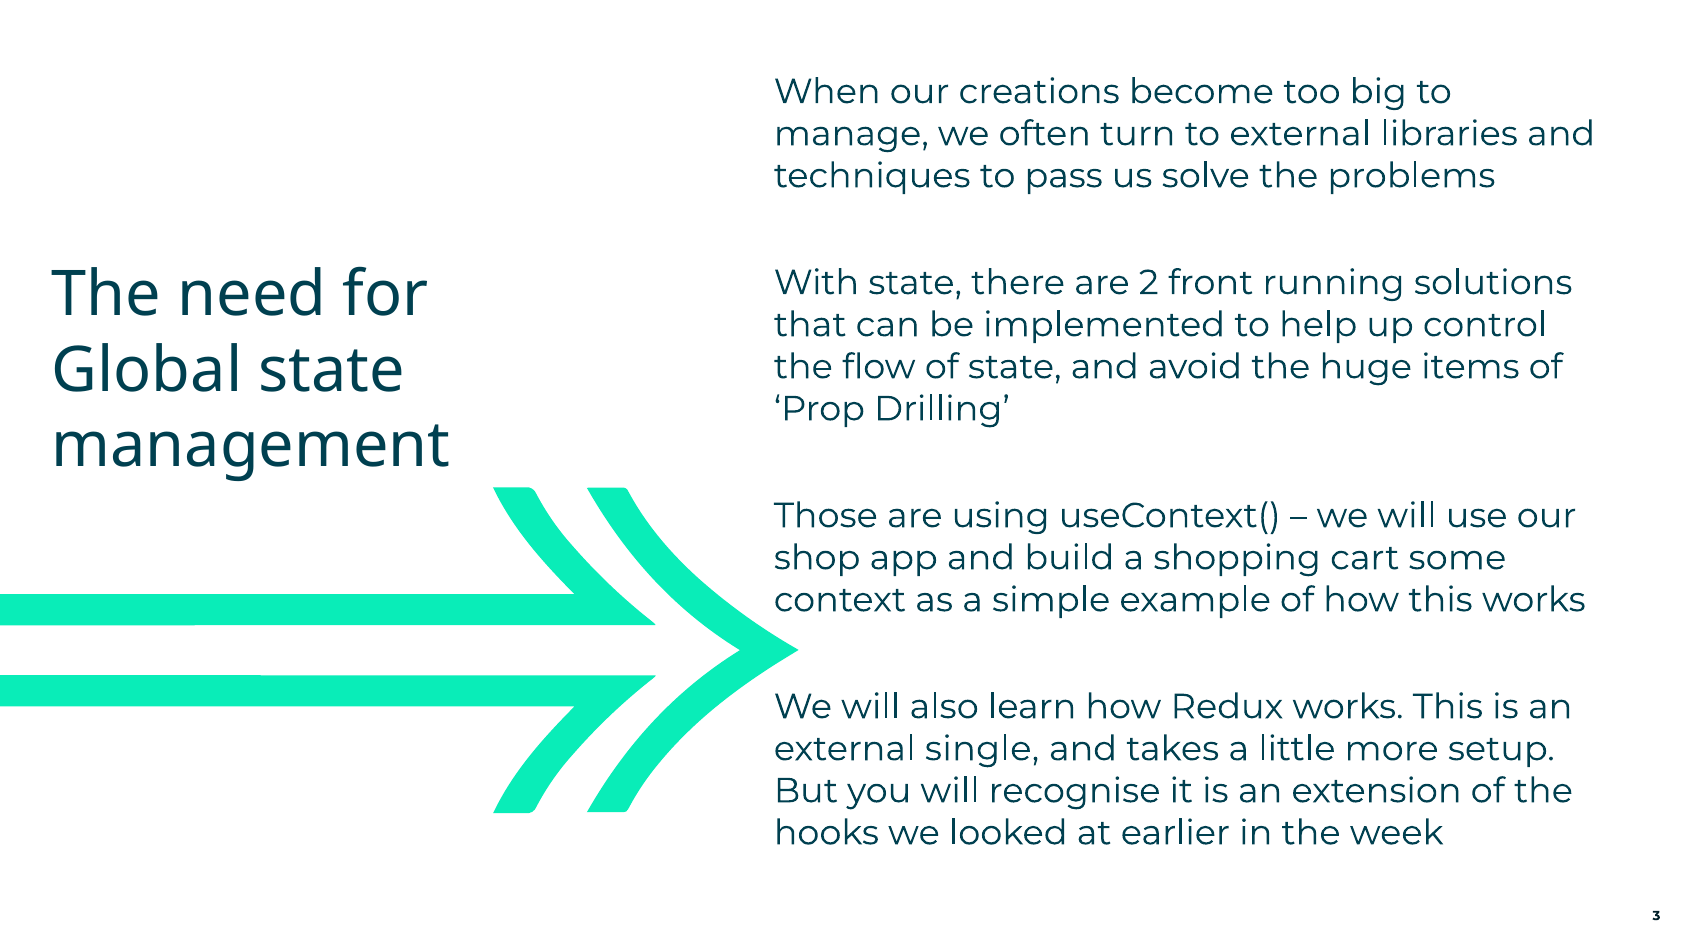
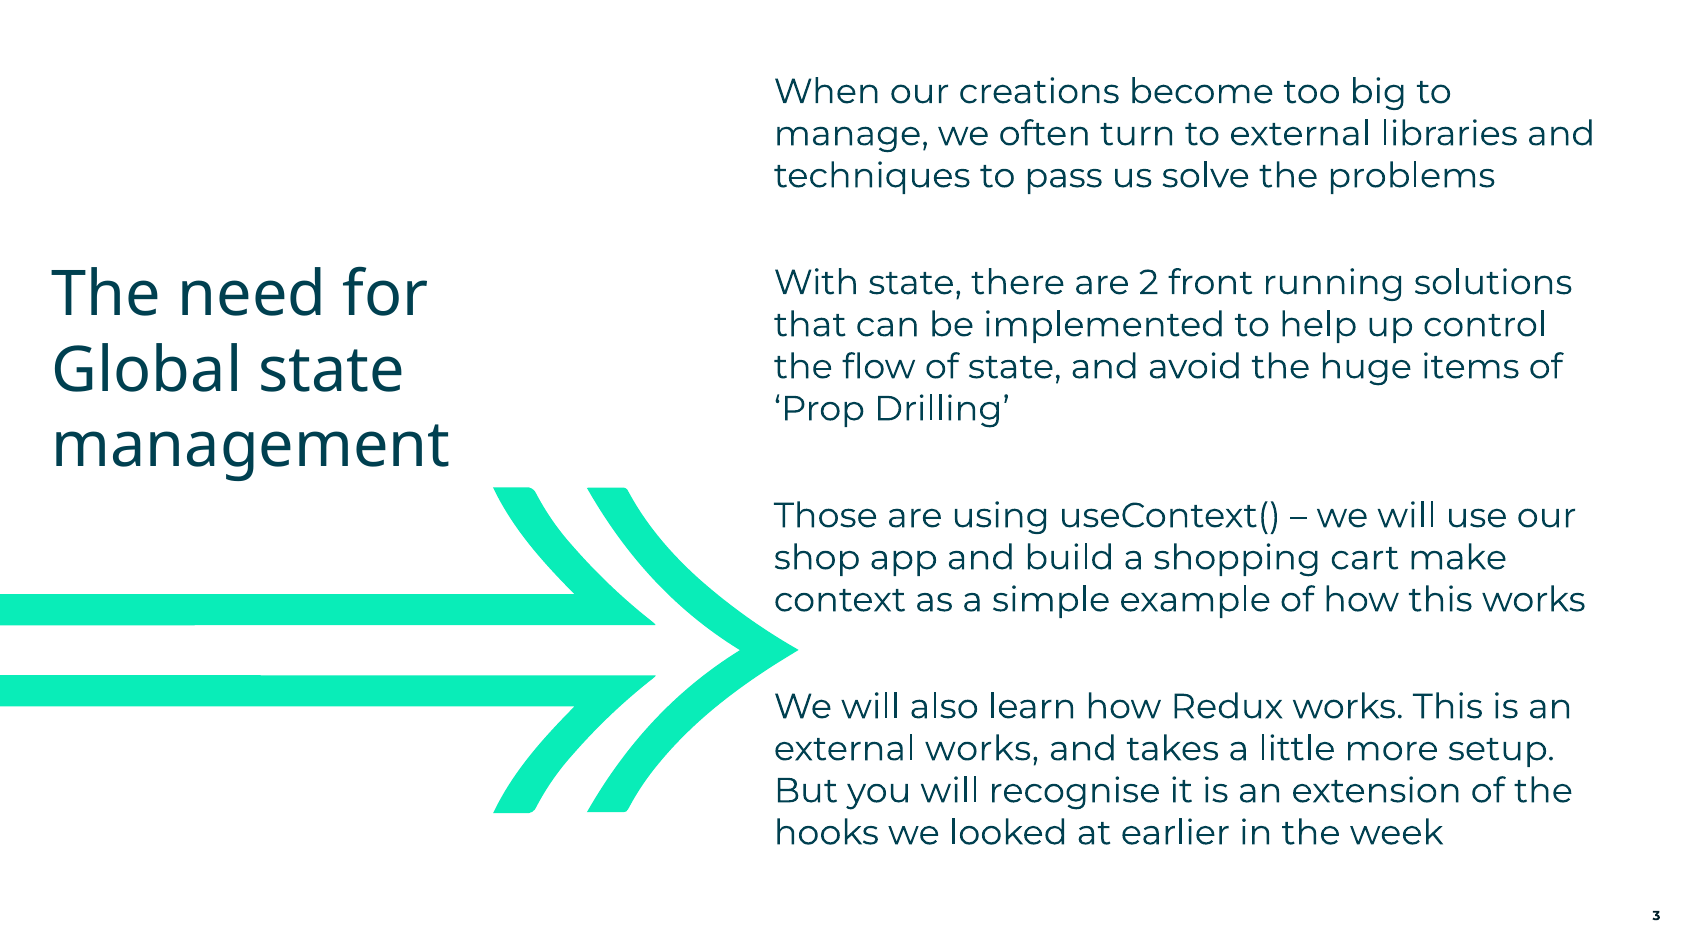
some: some -> make
external single: single -> works
